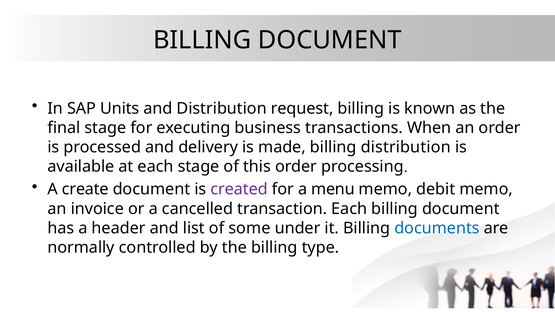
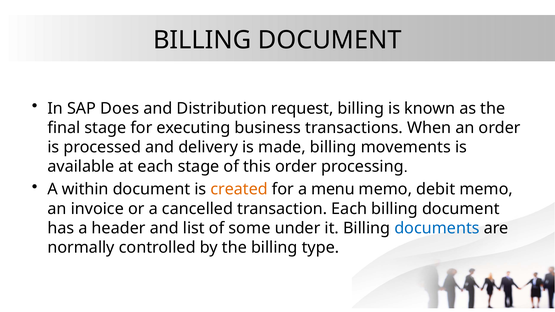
Units: Units -> Does
billing distribution: distribution -> movements
create: create -> within
created colour: purple -> orange
